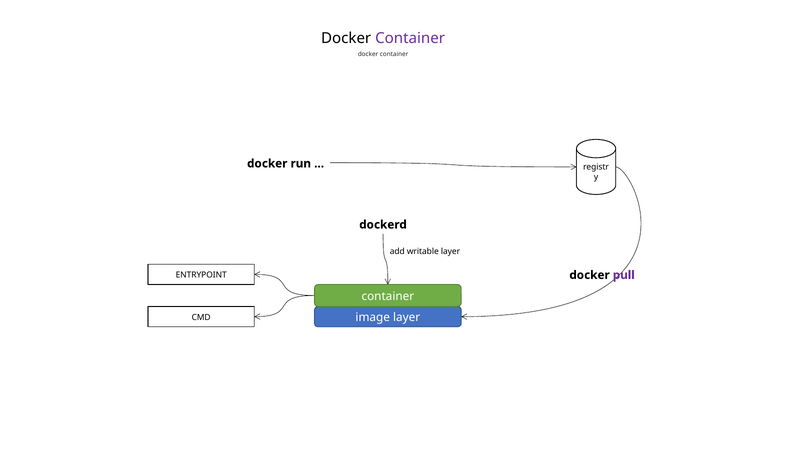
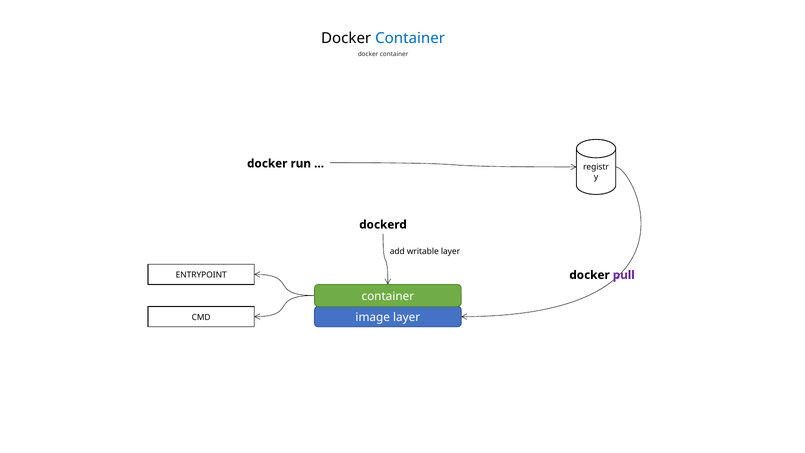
Container at (410, 38) colour: purple -> blue
